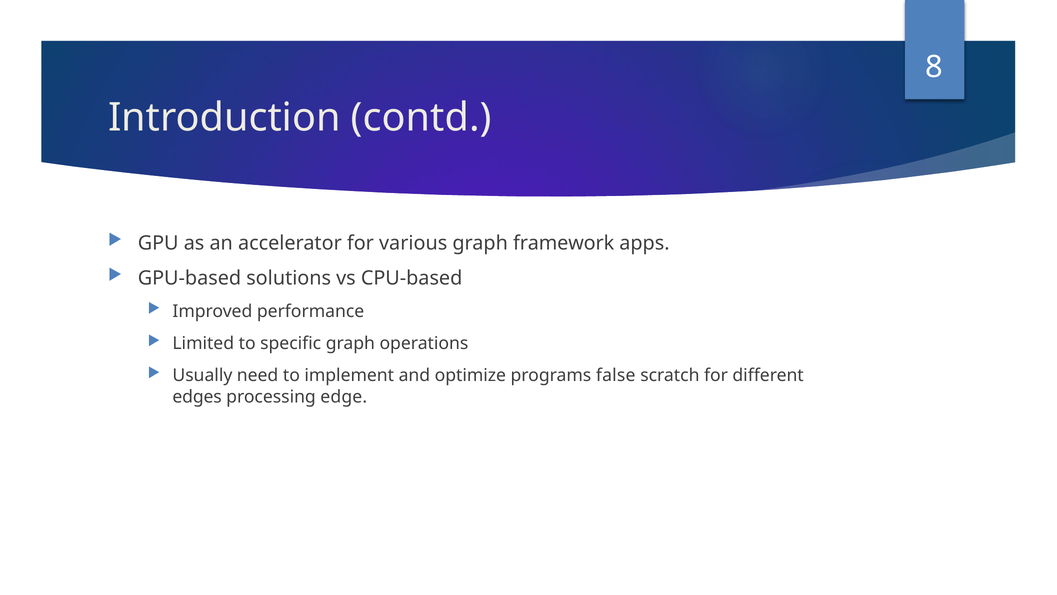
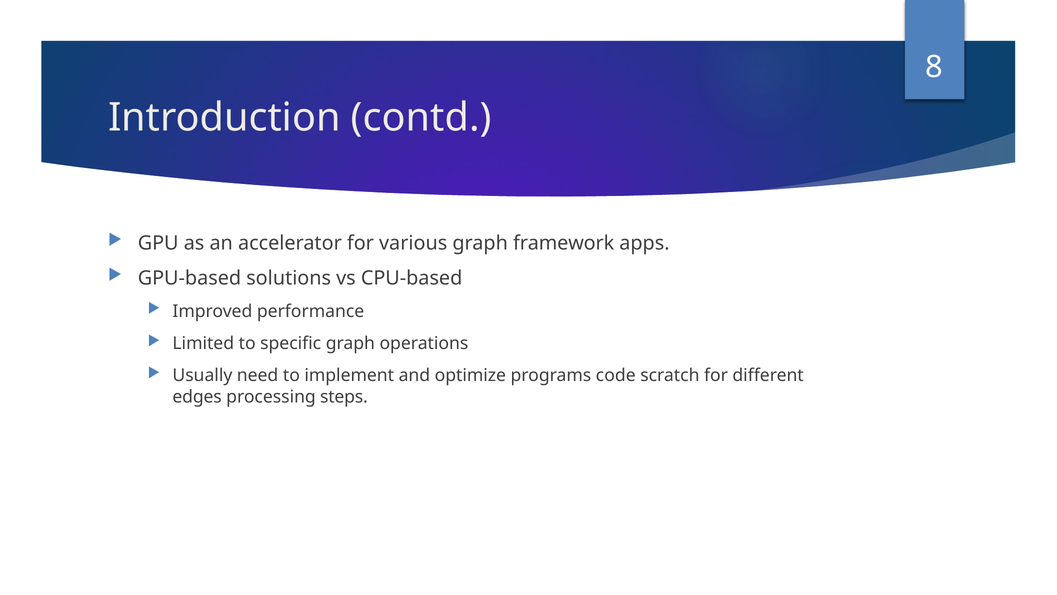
false: false -> code
edge: edge -> steps
